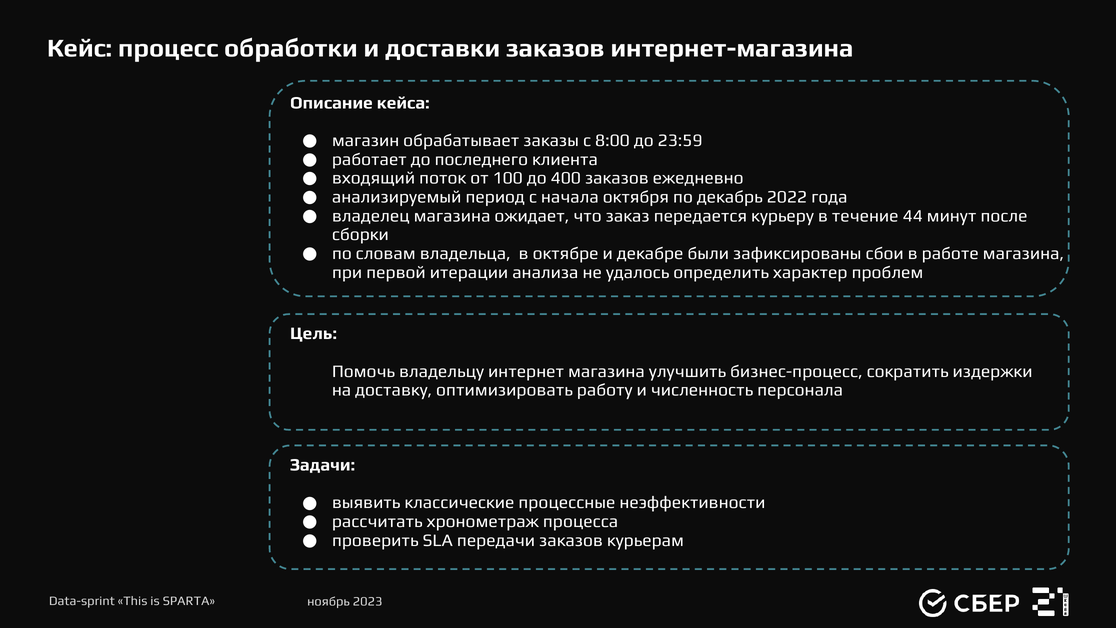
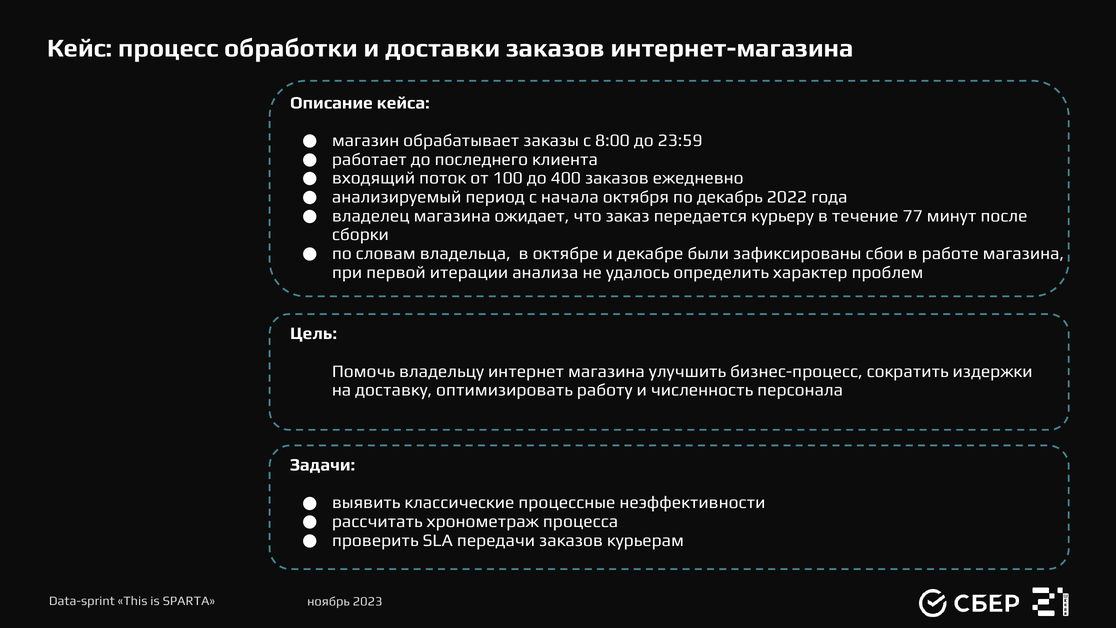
44: 44 -> 77
